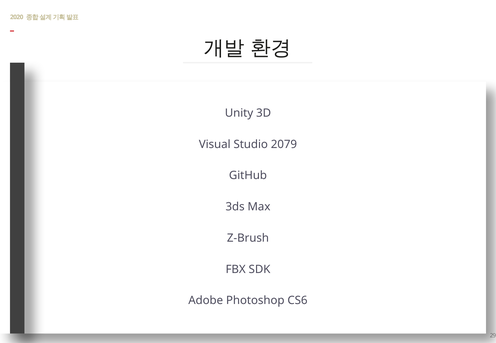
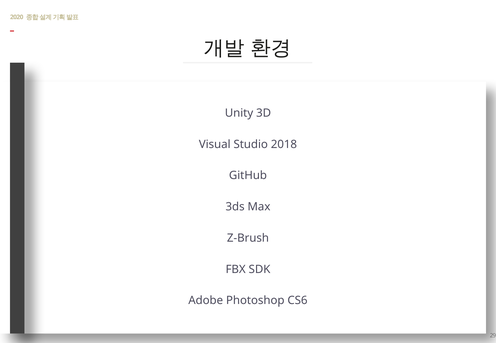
2079: 2079 -> 2018
